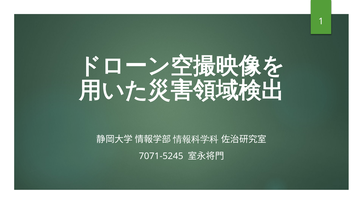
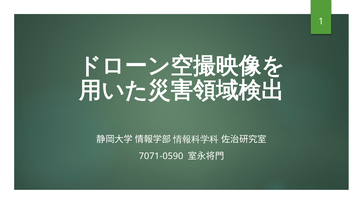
7071-5245: 7071-5245 -> 7071-0590
